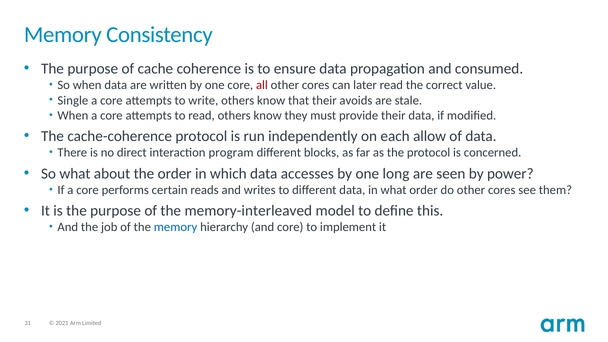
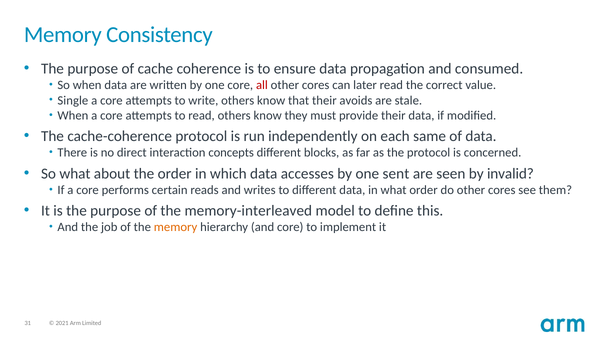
allow: allow -> same
program: program -> concepts
long: long -> sent
power: power -> invalid
memory at (176, 227) colour: blue -> orange
